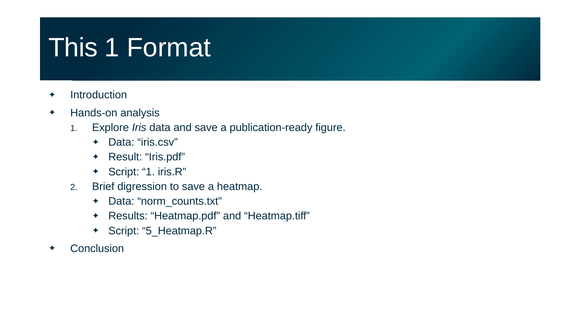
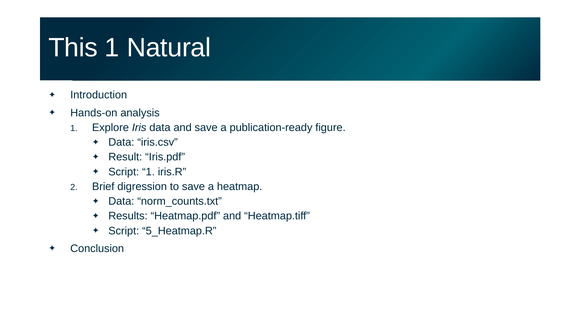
Format: Format -> Natural
